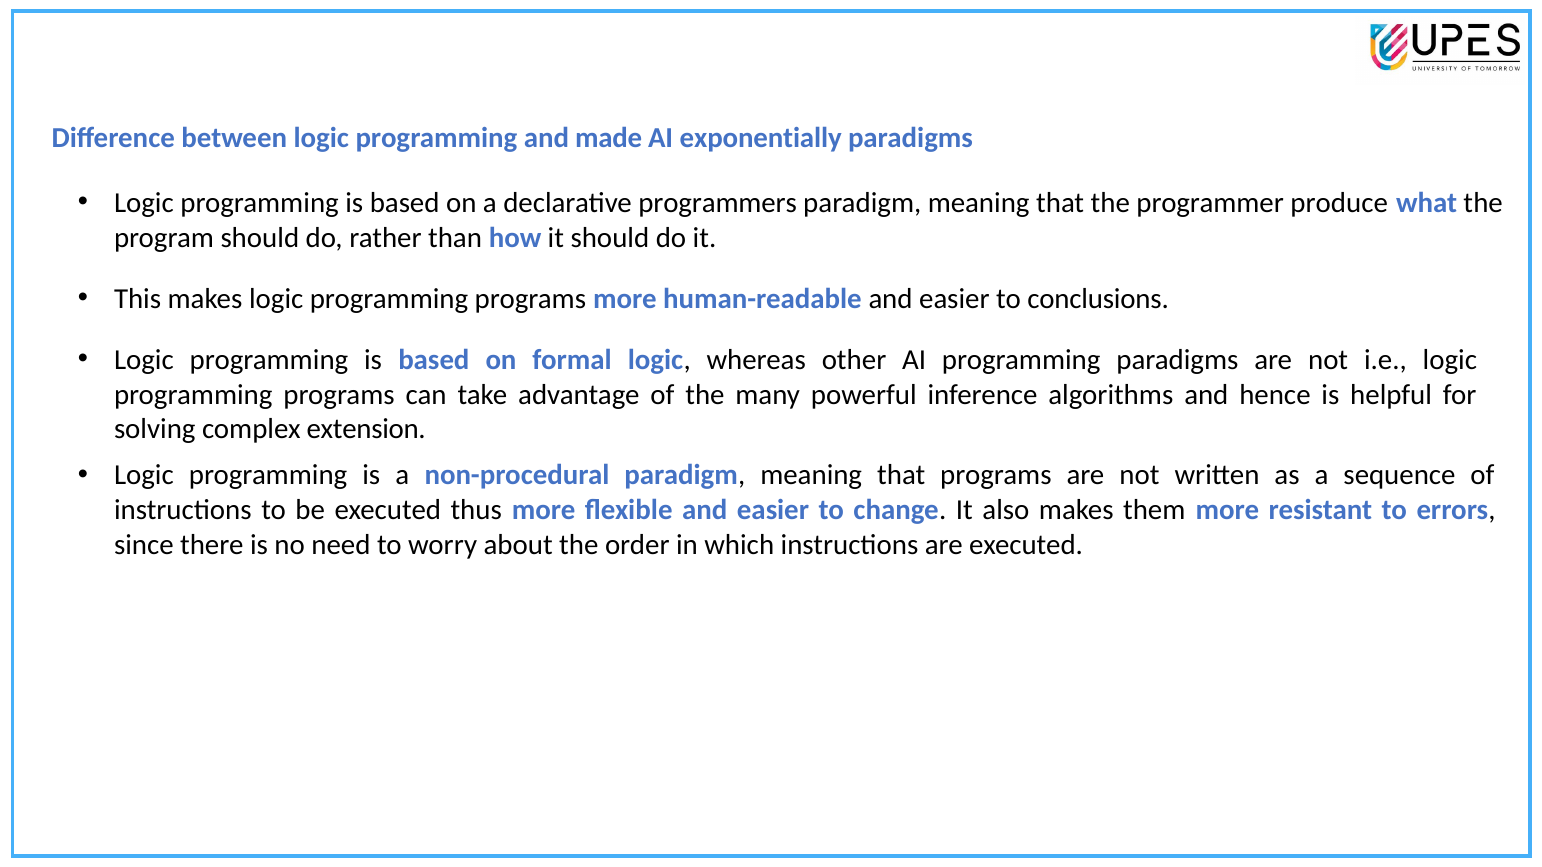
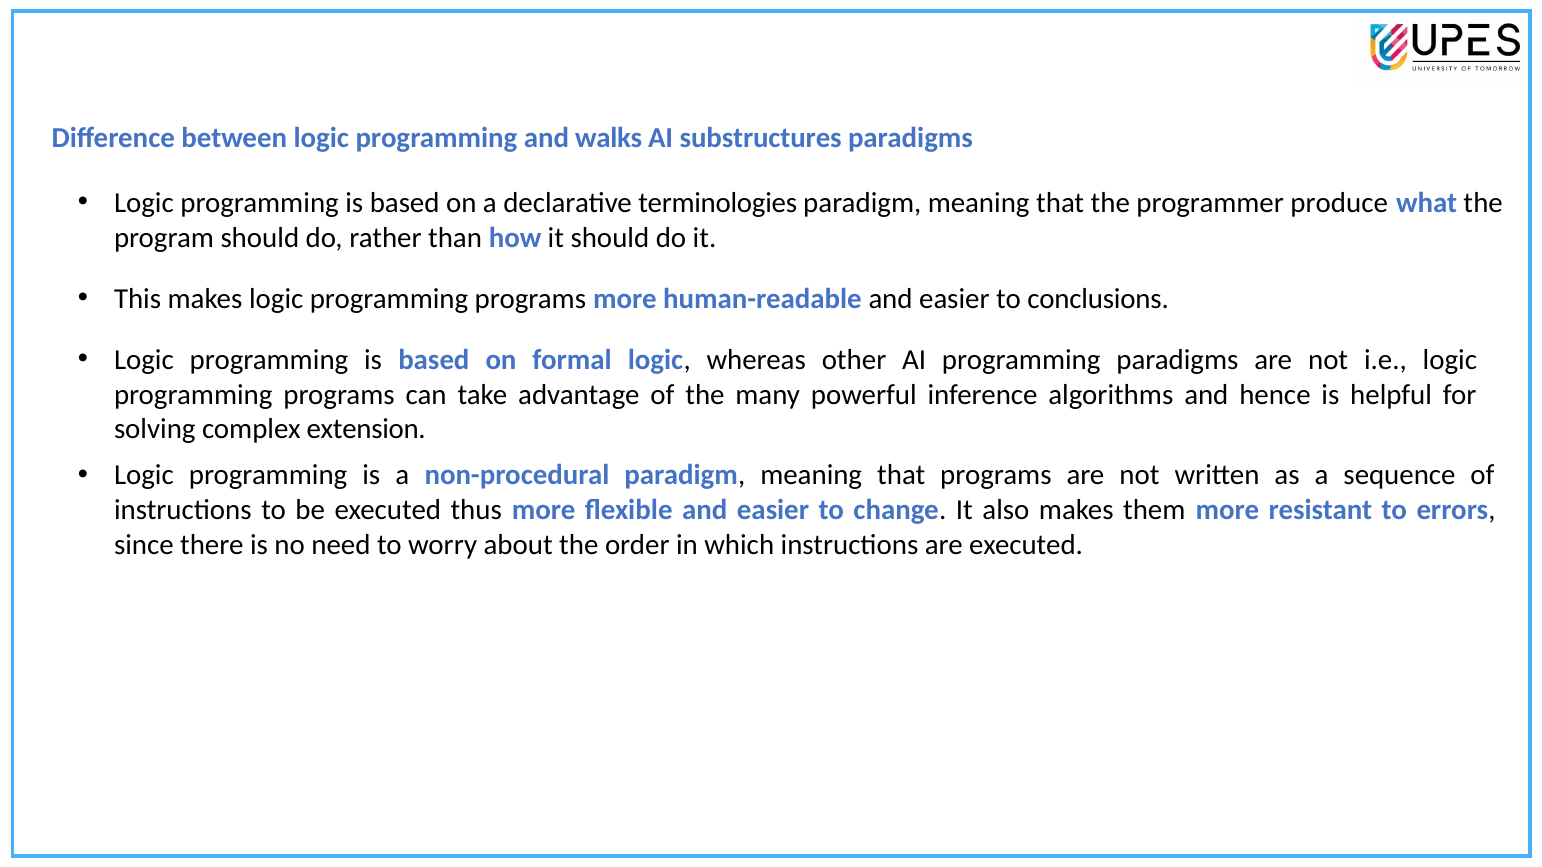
made: made -> walks
exponentially: exponentially -> substructures
programmers: programmers -> terminologies
